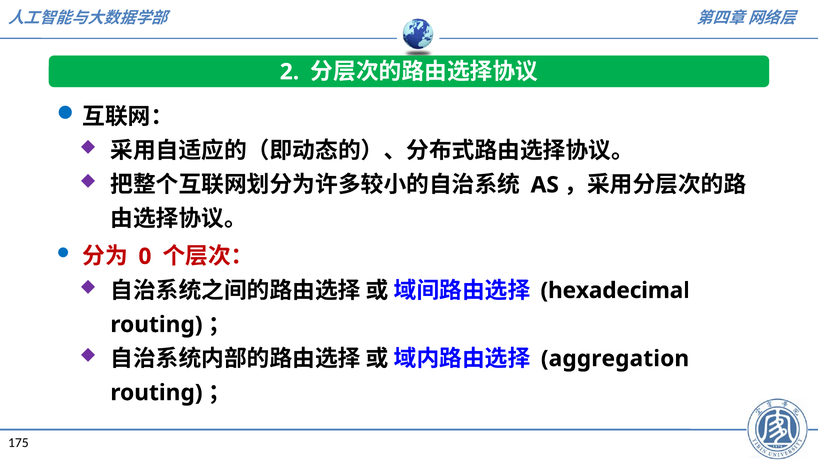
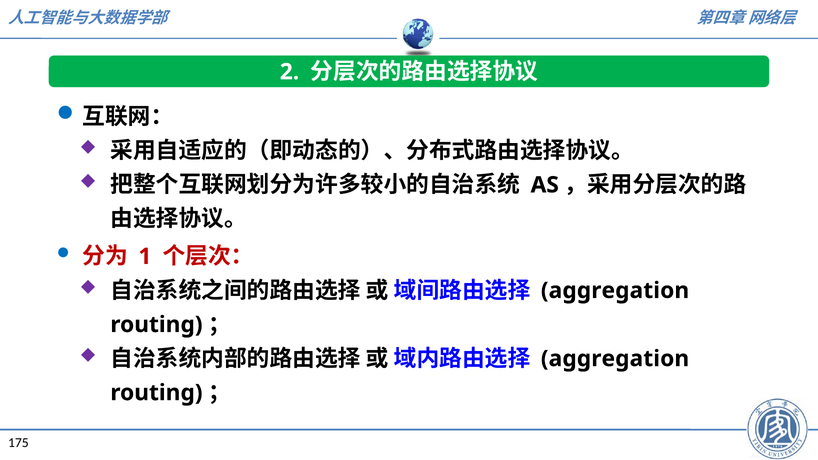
0: 0 -> 1
hexadecimal at (615, 291): hexadecimal -> aggregation
